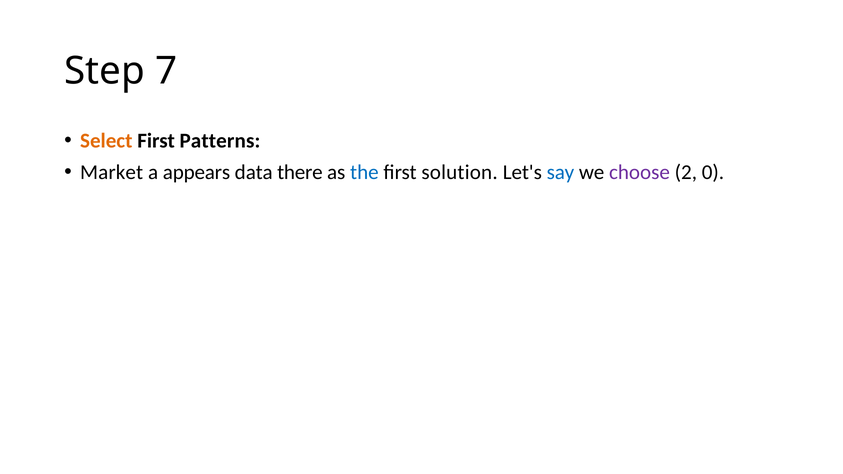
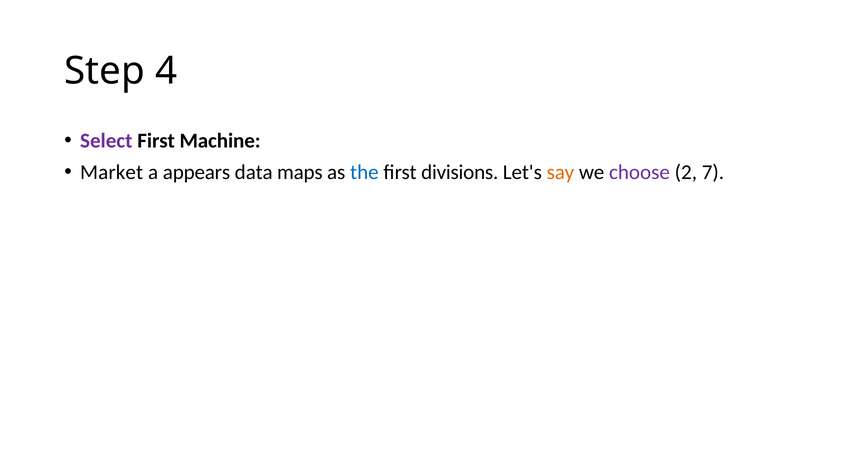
7: 7 -> 4
Select colour: orange -> purple
Patterns: Patterns -> Machine
there: there -> maps
solution: solution -> divisions
say colour: blue -> orange
0: 0 -> 7
